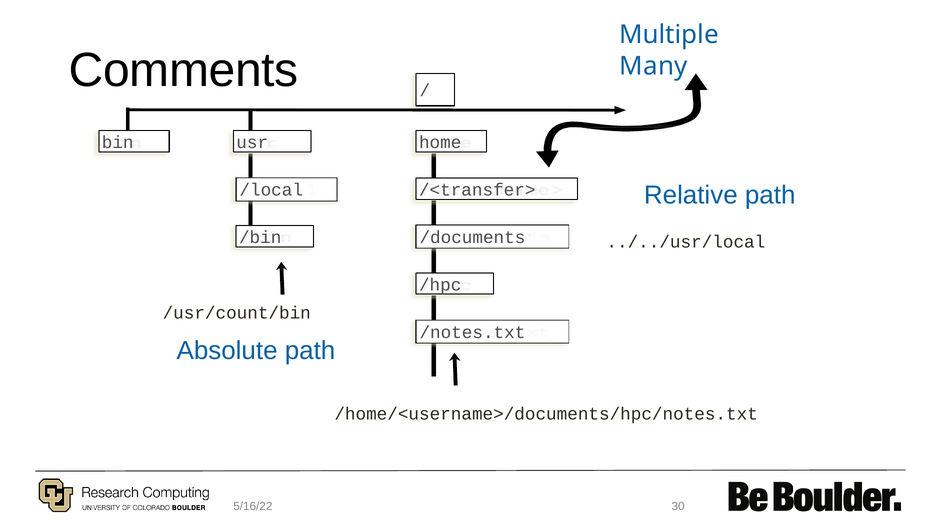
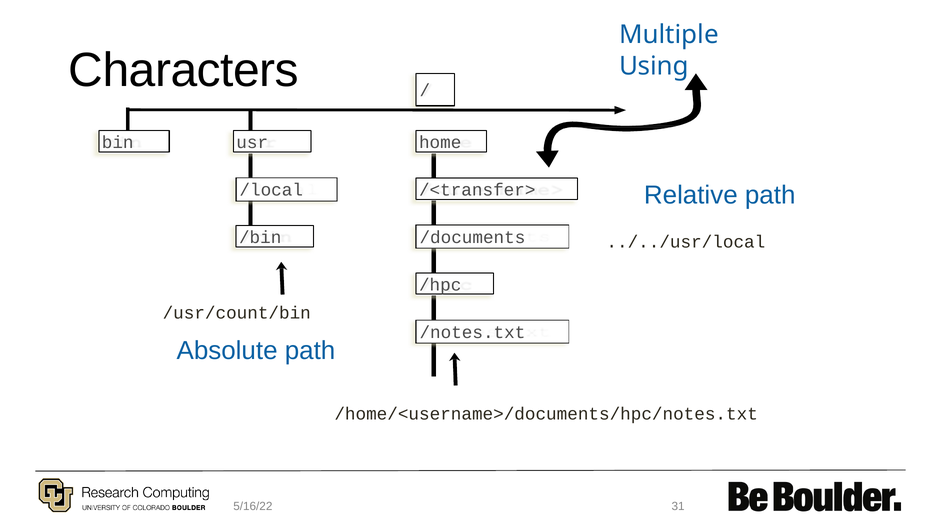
Comments: Comments -> Characters
Many: Many -> Using
30: 30 -> 31
